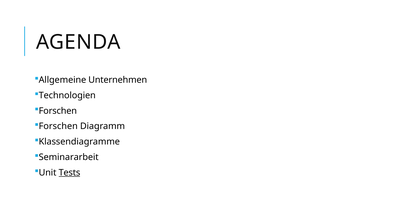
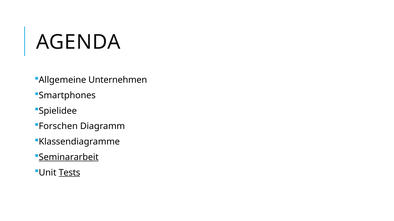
Technologien: Technologien -> Smartphones
Forschen at (58, 111): Forschen -> Spielidee
Seminararbeit underline: none -> present
